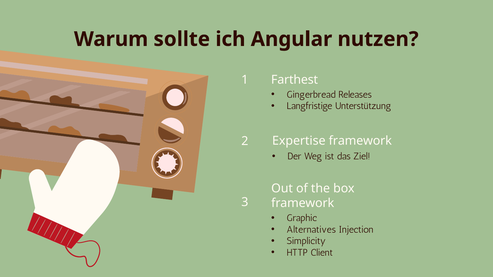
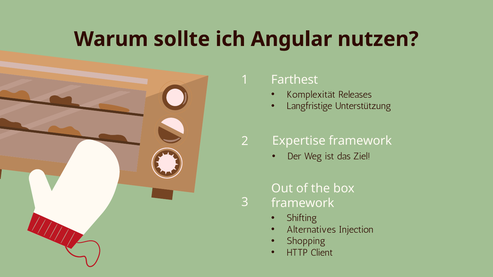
Gingerbread: Gingerbread -> Komplexität
Graphic: Graphic -> Shifting
Simplicity: Simplicity -> Shopping
